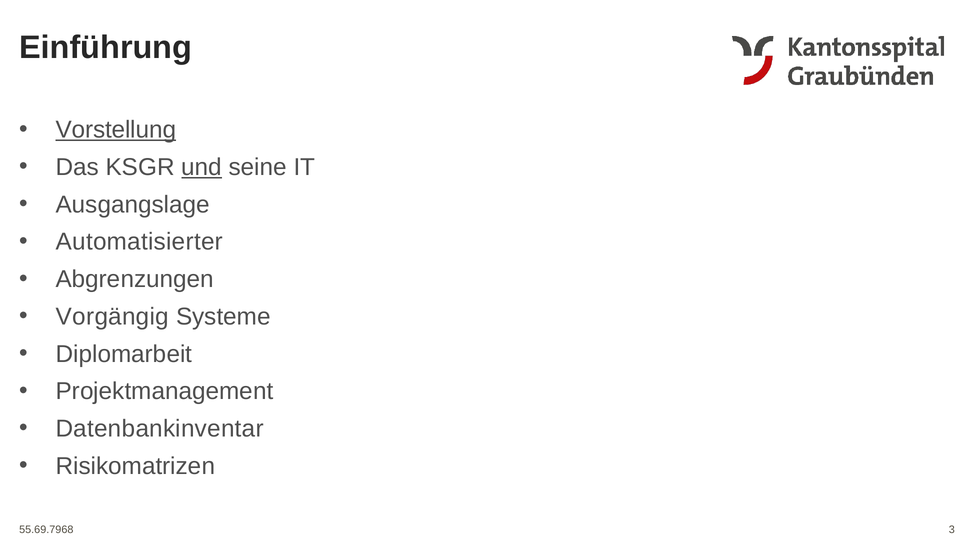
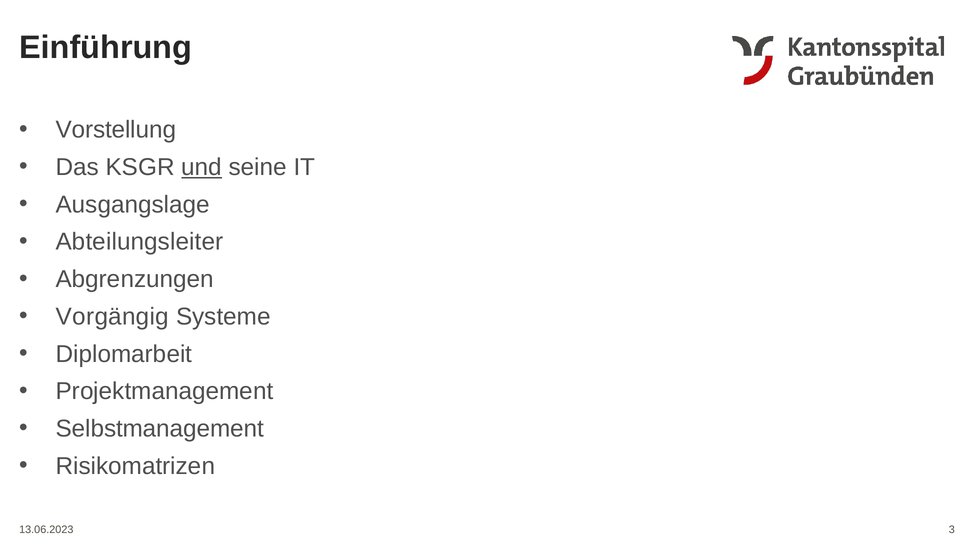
Vorstellung underline: present -> none
Automatisierter: Automatisierter -> Abteilungsleiter
Datenbankinventar: Datenbankinventar -> Selbstmanagement
55.69.7968: 55.69.7968 -> 13.06.2023
